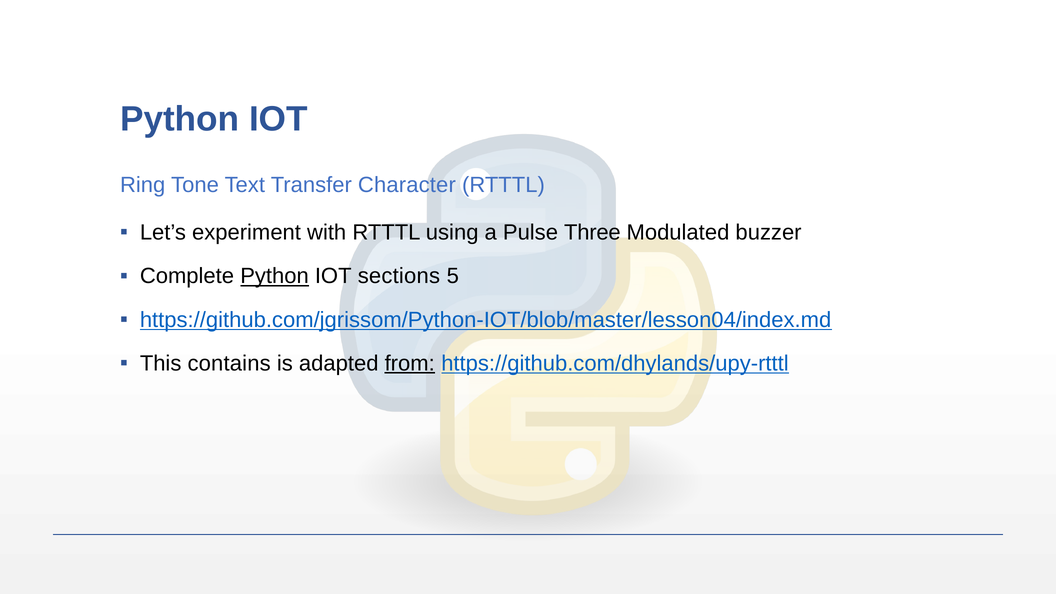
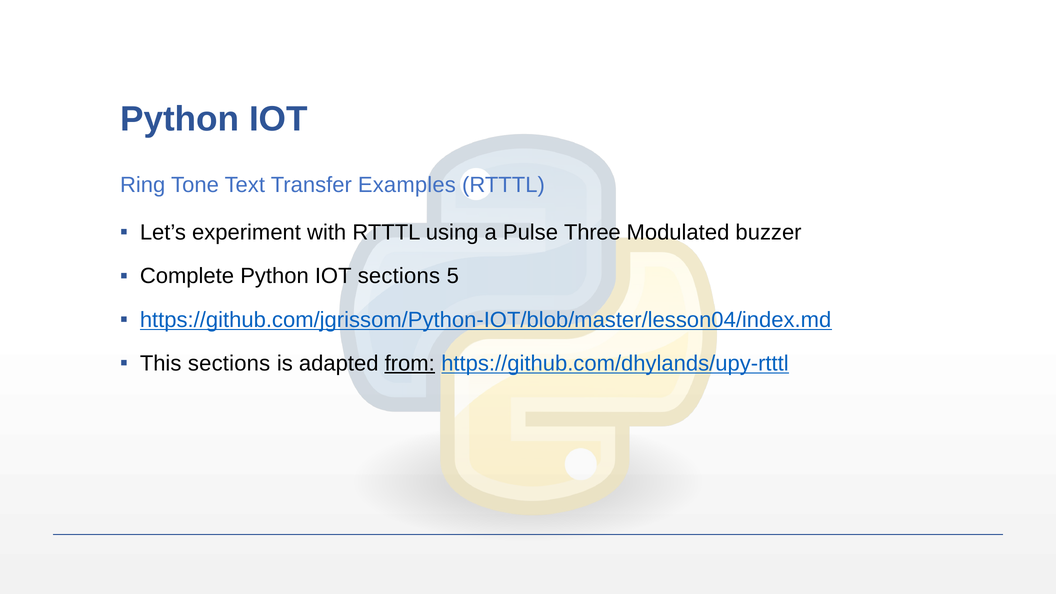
Character: Character -> Examples
Python at (275, 276) underline: present -> none
This contains: contains -> sections
